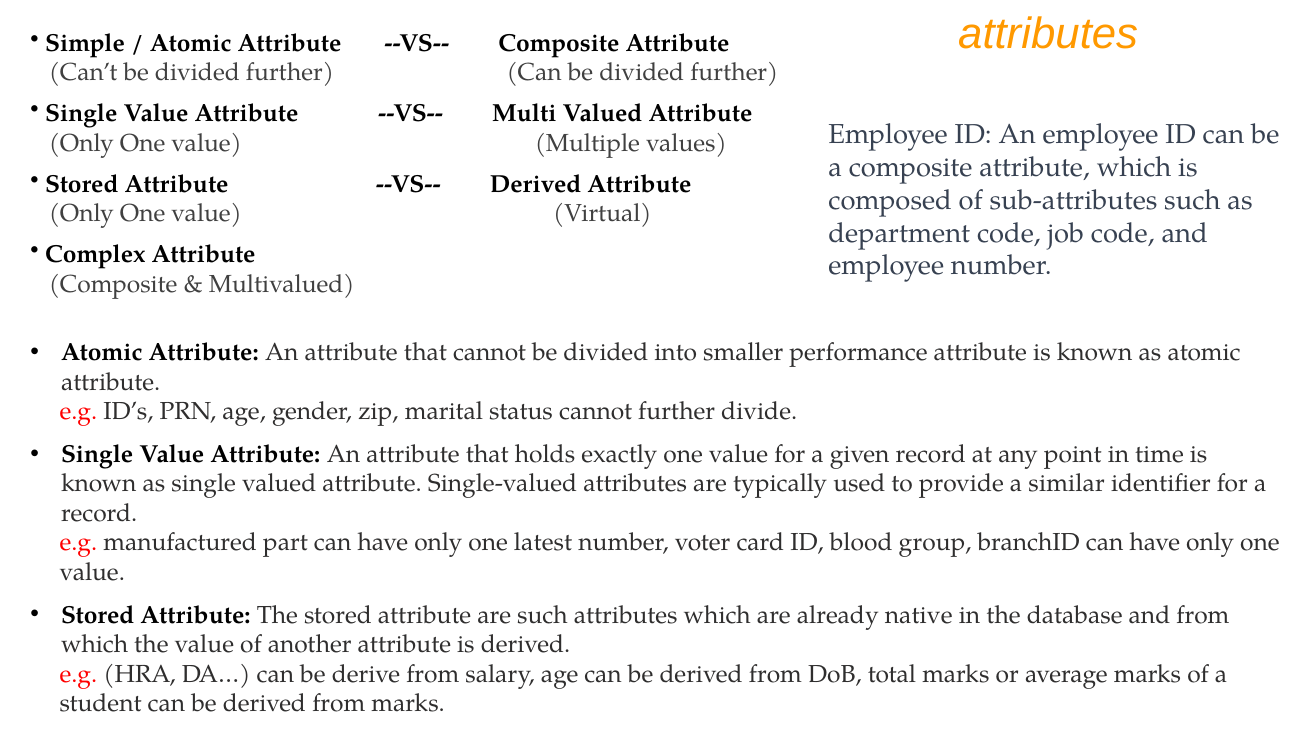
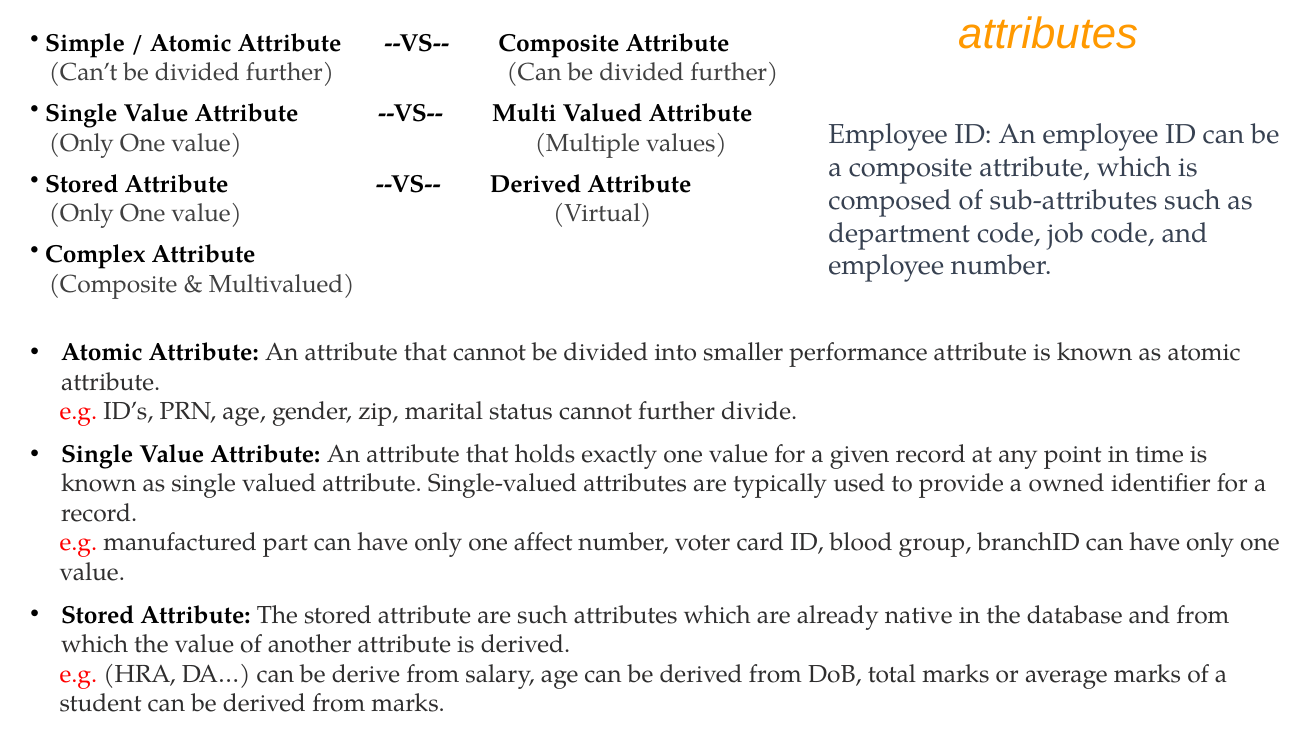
similar: similar -> owned
latest: latest -> affect
